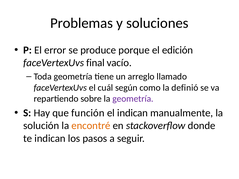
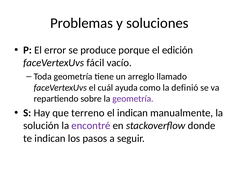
final: final -> fácil
según: según -> ayuda
función: función -> terreno
encontré colour: orange -> purple
